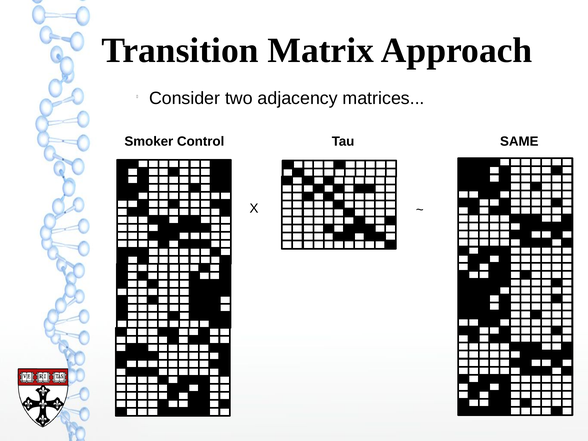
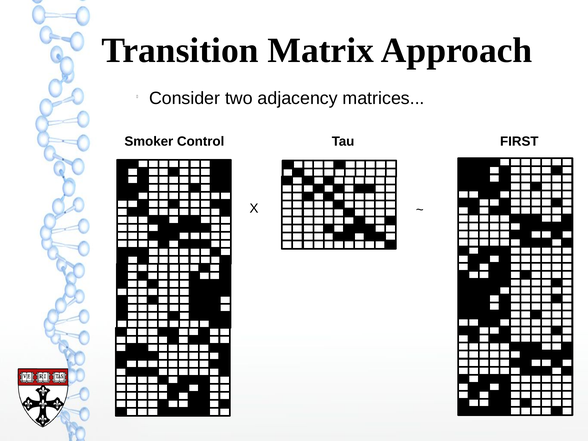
SAME: SAME -> FIRST
